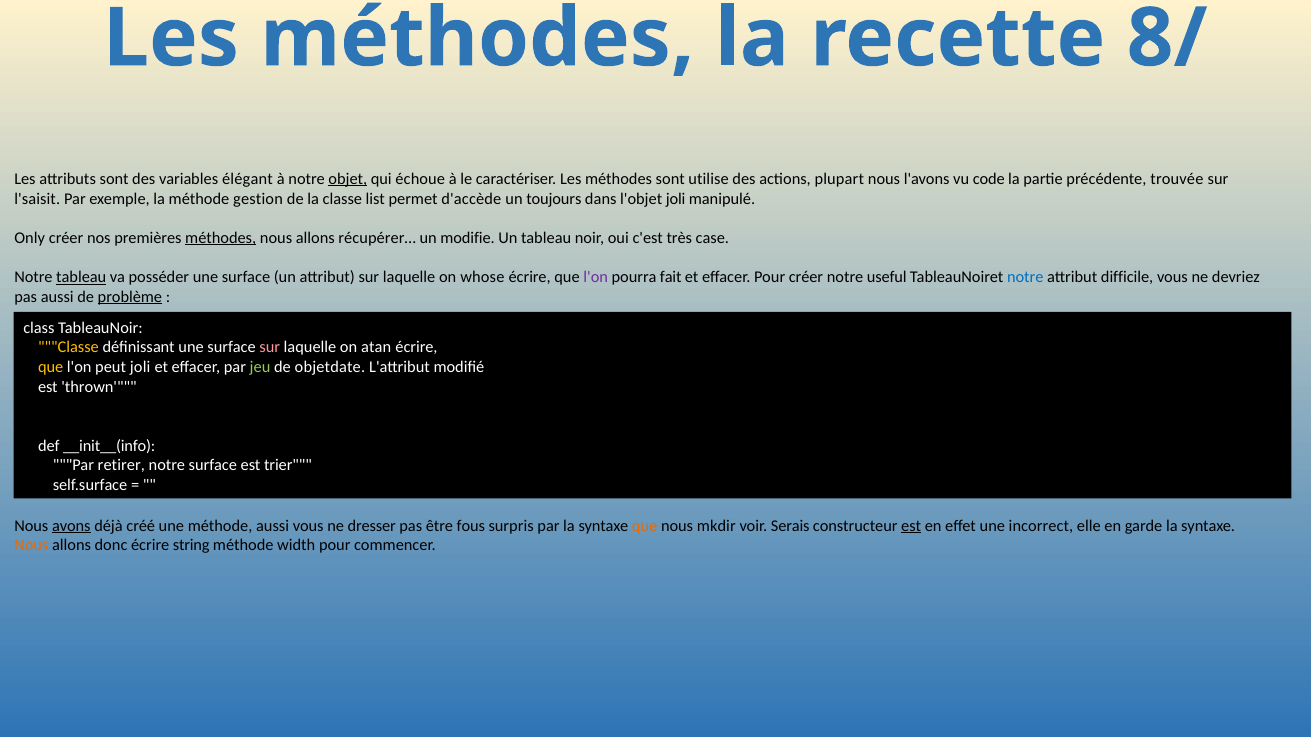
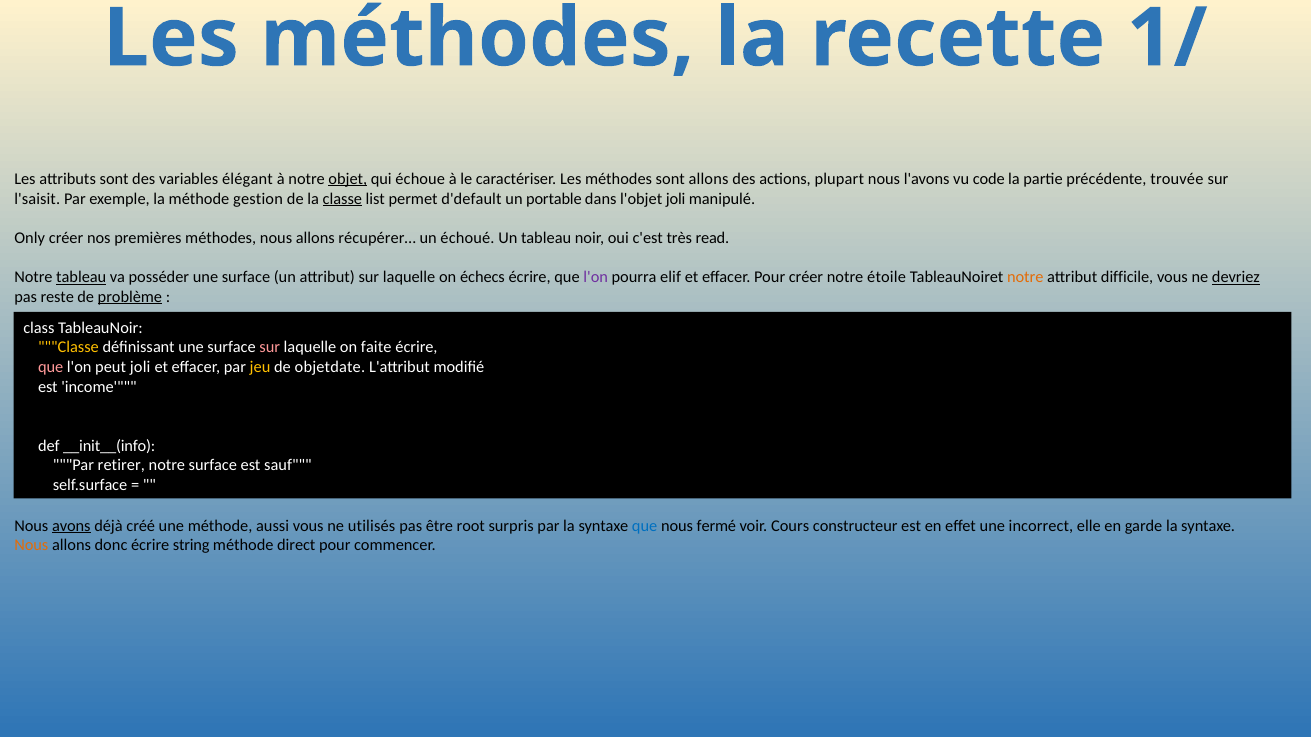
8/: 8/ -> 1/
sont utilise: utilise -> allons
classe at (342, 199) underline: none -> present
d'accède: d'accède -> d'default
toujours: toujours -> portable
méthodes at (221, 238) underline: present -> none
modifie: modifie -> échoué
case: case -> read
whose: whose -> échecs
fait: fait -> elif
useful: useful -> étoile
notre at (1025, 277) colour: blue -> orange
devriez underline: none -> present
pas aussi: aussi -> reste
atan: atan -> faite
que at (51, 367) colour: yellow -> pink
jeu colour: light green -> yellow
thrown: thrown -> income
trier: trier -> sauf
dresser: dresser -> utilisés
fous: fous -> root
que at (645, 526) colour: orange -> blue
mkdir: mkdir -> fermé
Serais: Serais -> Cours
est at (911, 526) underline: present -> none
width: width -> direct
